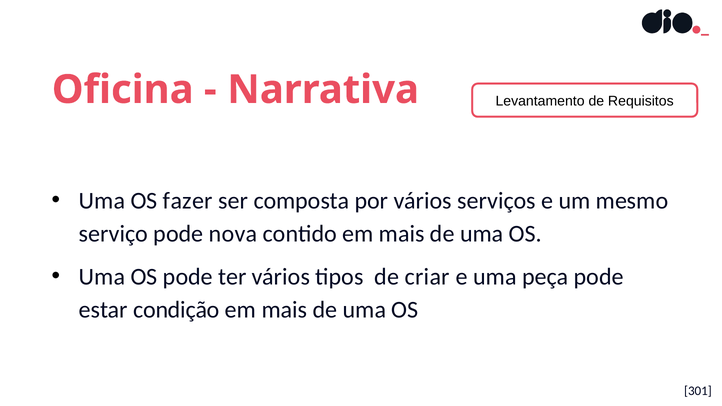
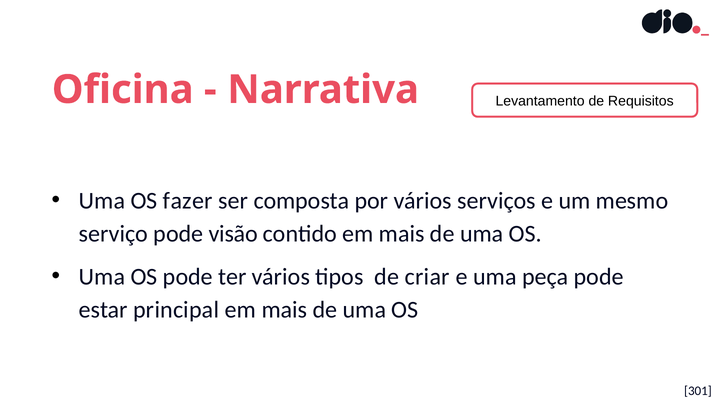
nova: nova -> visão
condição: condição -> principal
